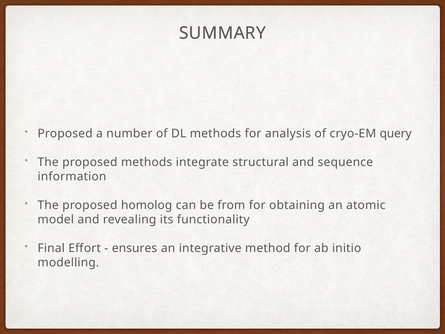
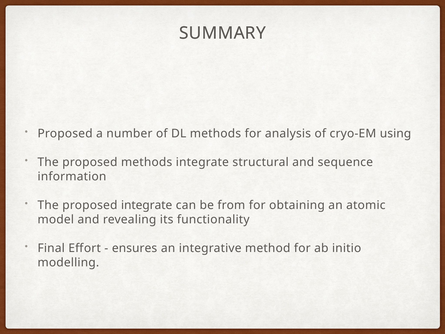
query: query -> using
proposed homolog: homolog -> integrate
